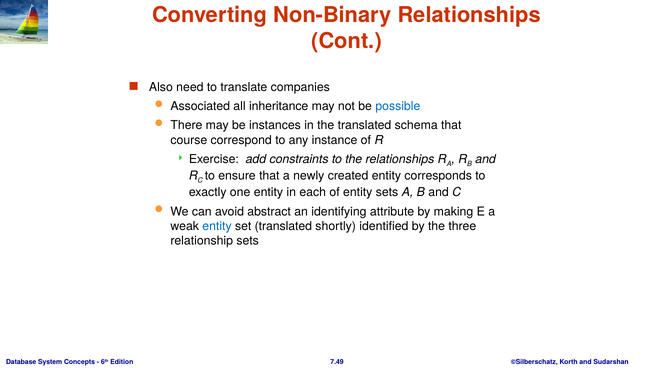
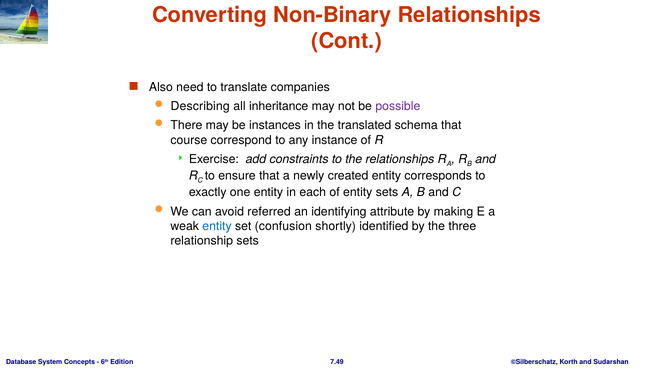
Associated: Associated -> Describing
possible colour: blue -> purple
abstract: abstract -> referred
set translated: translated -> confusion
